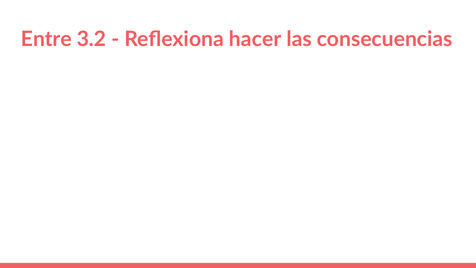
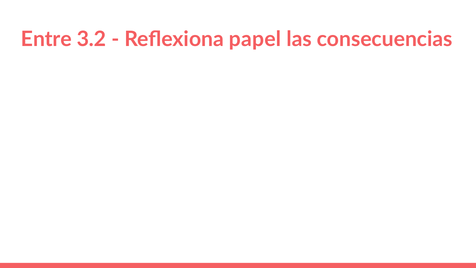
hacer: hacer -> papel
